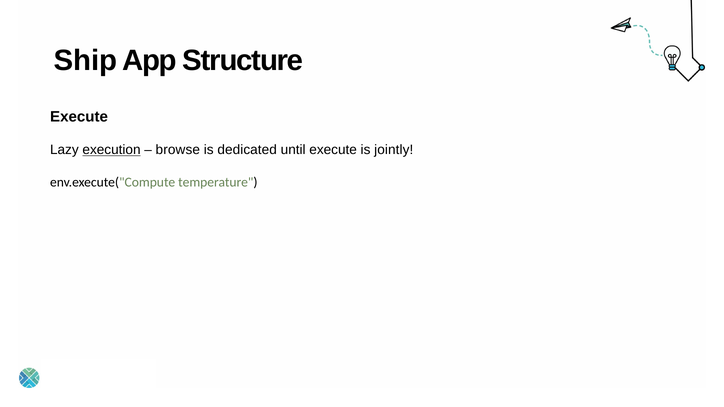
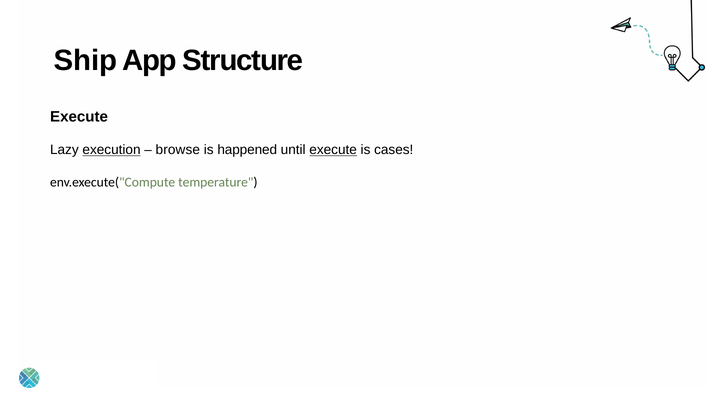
dedicated: dedicated -> happened
execute at (333, 150) underline: none -> present
jointly: jointly -> cases
